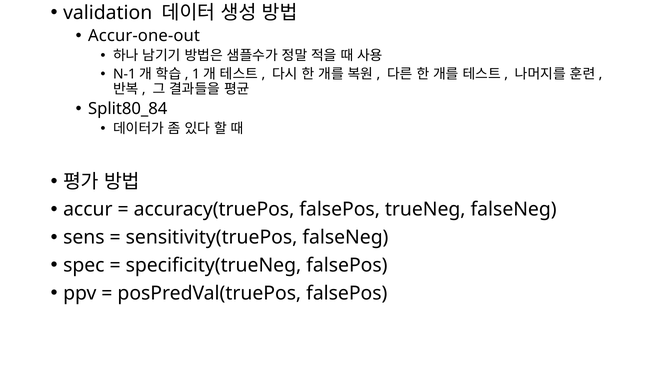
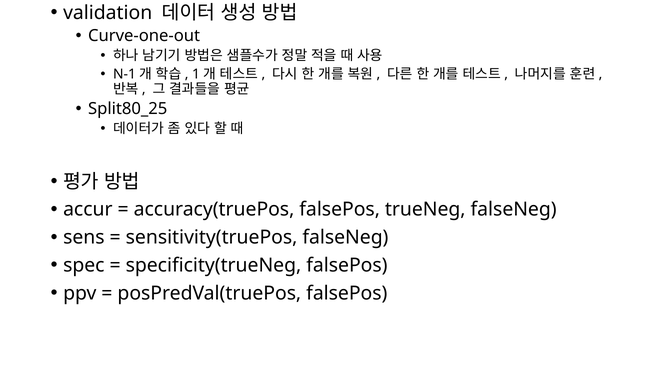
Accur-one-out: Accur-one-out -> Curve-one-out
Split80_84: Split80_84 -> Split80_25
